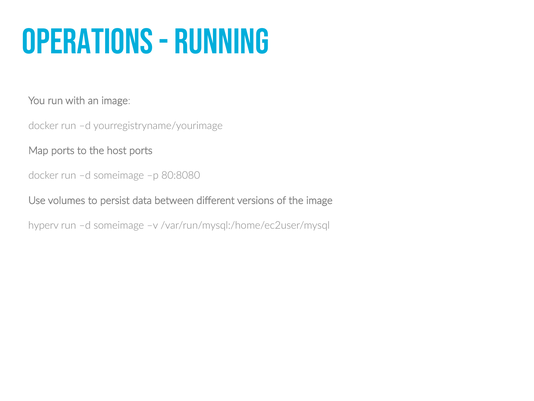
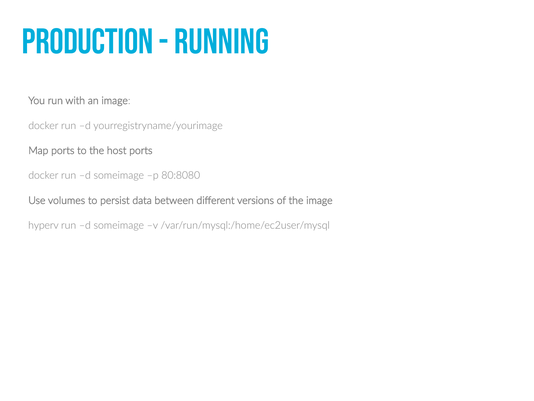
Operations: Operations -> Production
